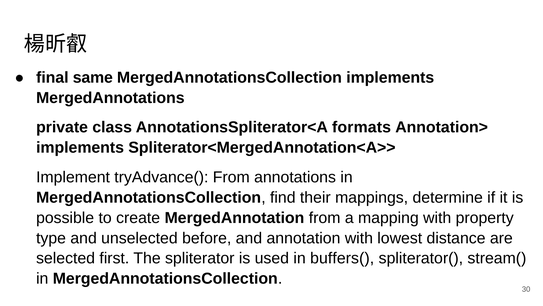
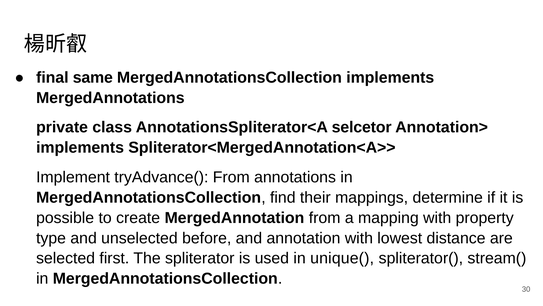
formats: formats -> selcetor
buffers(: buffers( -> unique(
